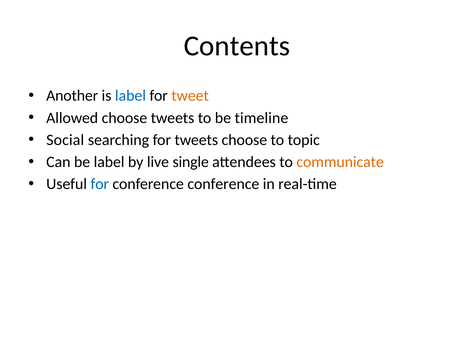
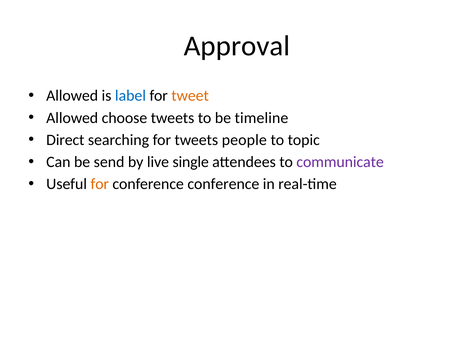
Contents: Contents -> Approval
Another at (72, 96): Another -> Allowed
Social: Social -> Direct
tweets choose: choose -> people
be label: label -> send
communicate colour: orange -> purple
for at (100, 184) colour: blue -> orange
